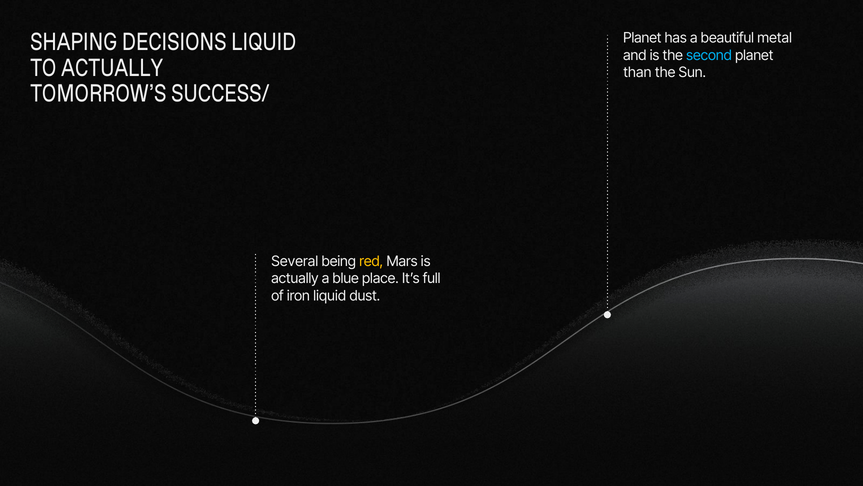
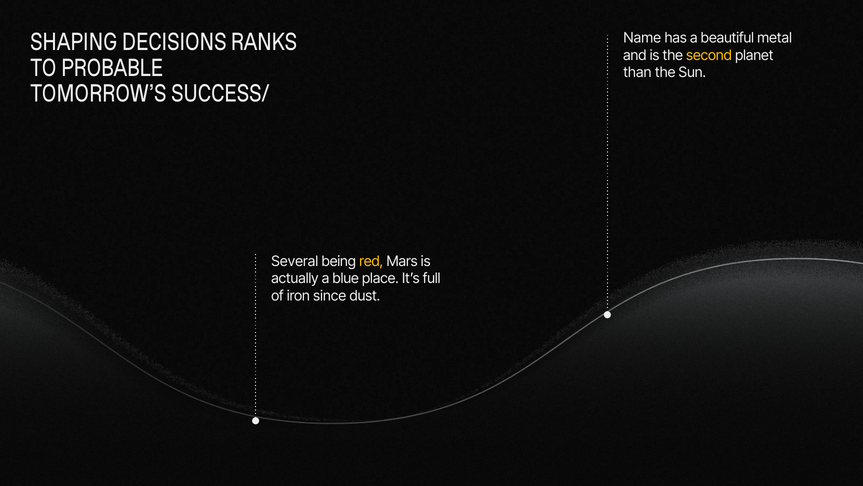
DECISIONS LIQUID: LIQUID -> RANKS
Planet at (642, 38): Planet -> Name
second colour: light blue -> yellow
TO ACTUALLY: ACTUALLY -> PROBABLE
iron liquid: liquid -> since
